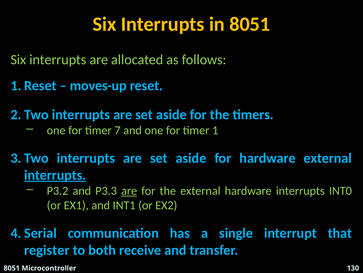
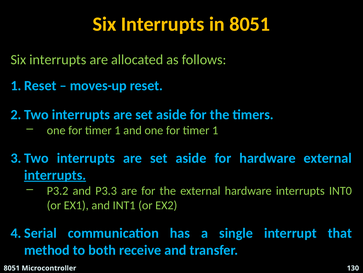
7 at (117, 130): 7 -> 1
are at (129, 190) underline: present -> none
register: register -> method
